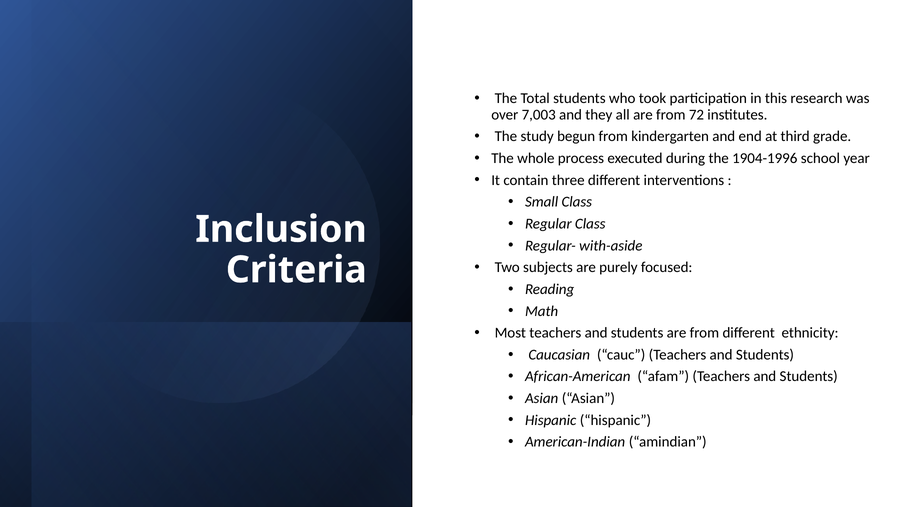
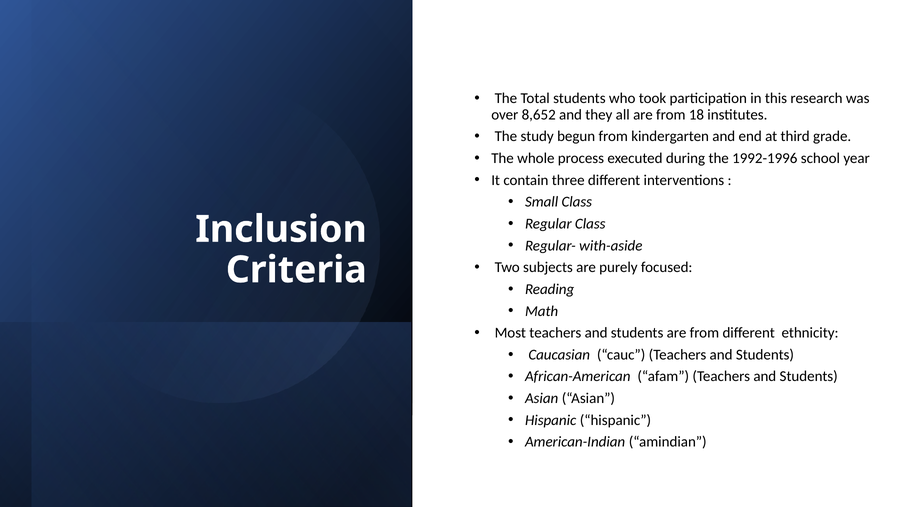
7,003: 7,003 -> 8,652
72: 72 -> 18
1904-1996: 1904-1996 -> 1992-1996
